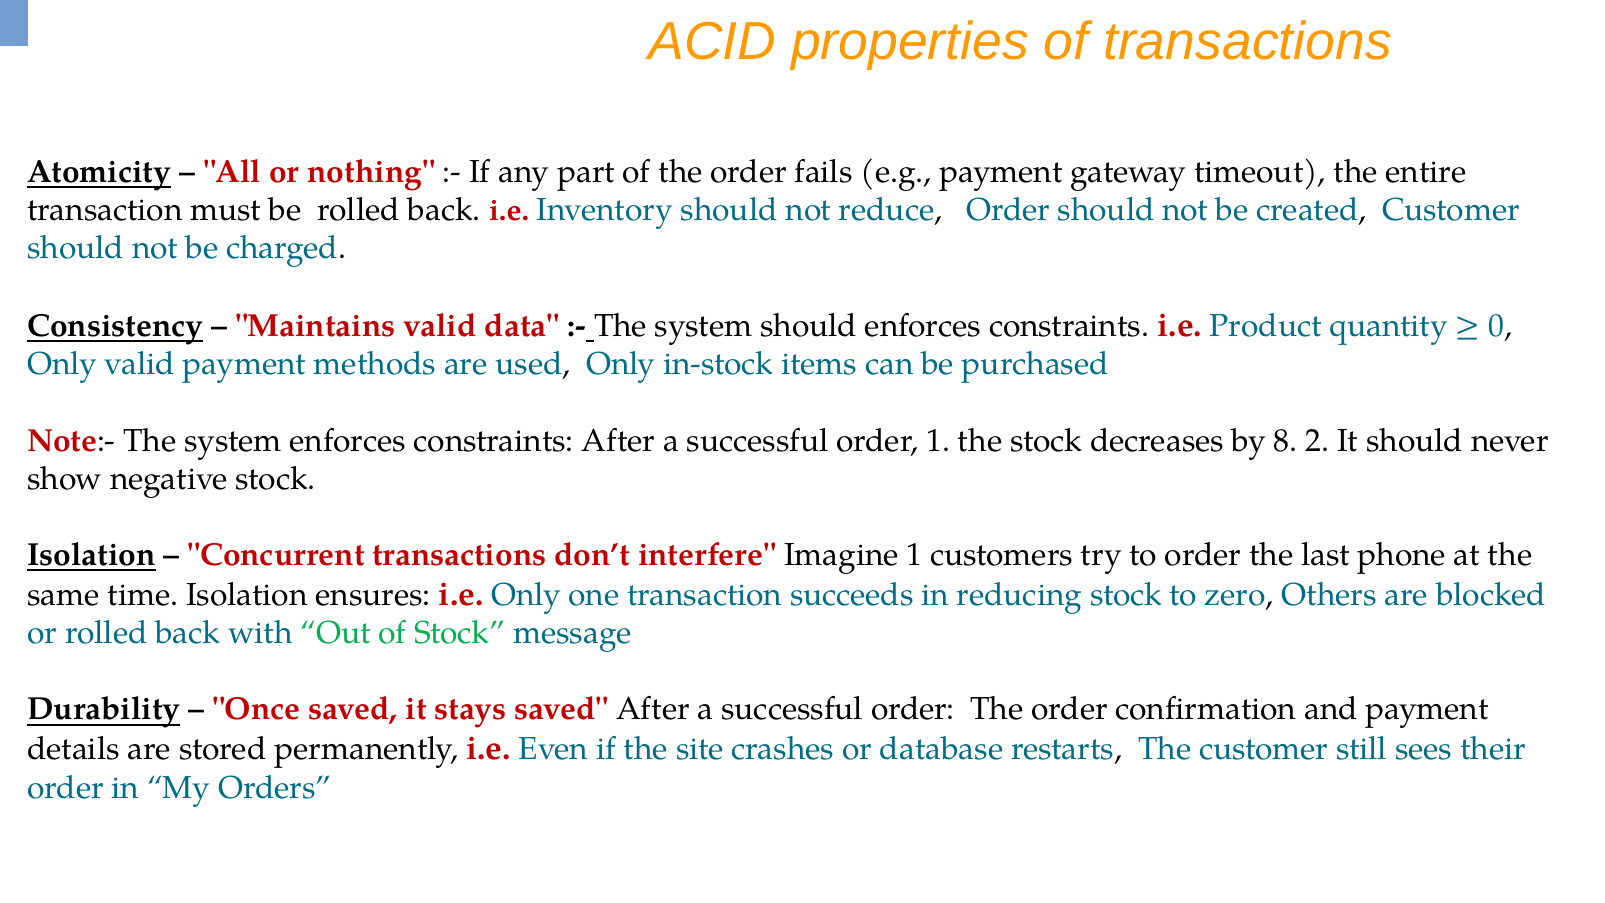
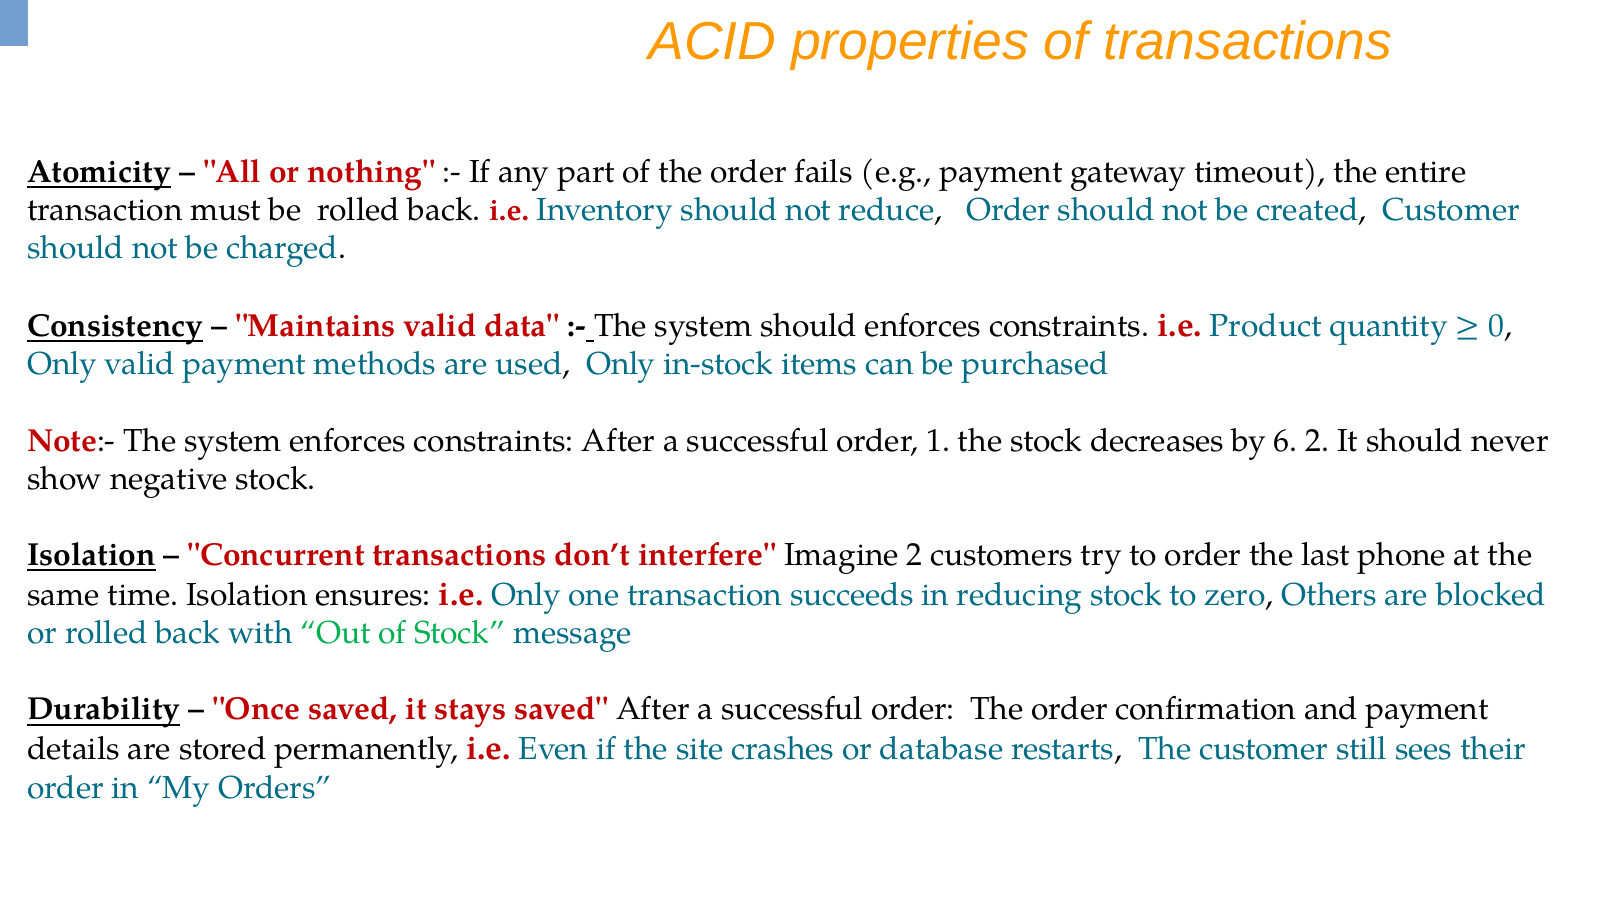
8: 8 -> 6
Imagine 1: 1 -> 2
